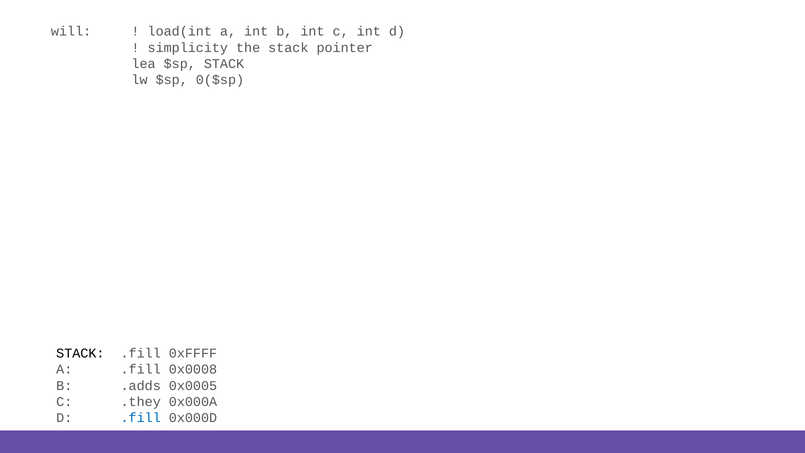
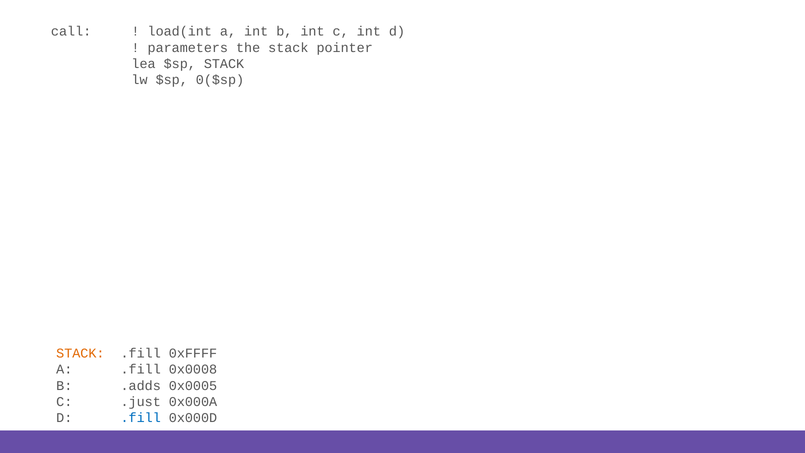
will: will -> call
simplicity: simplicity -> parameters
STACK at (80, 353) colour: black -> orange
.they: .they -> .just
